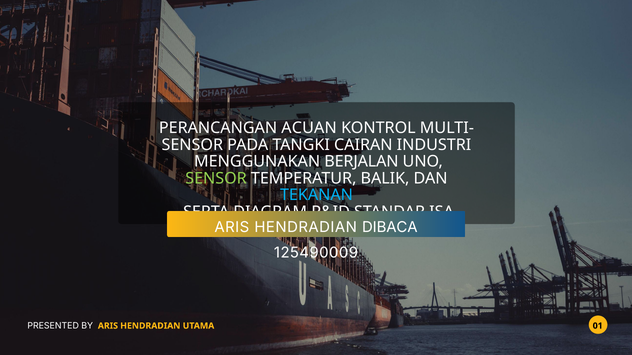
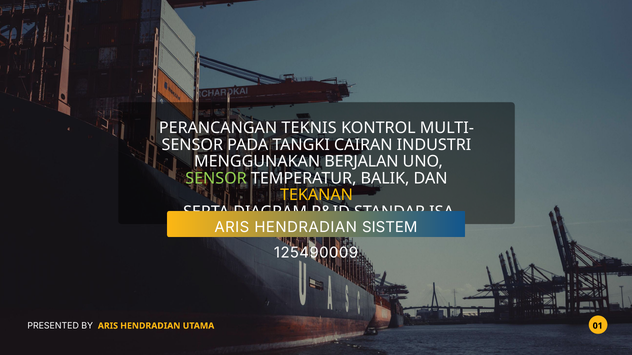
ACUAN: ACUAN -> TEKNIS
TEKANAN colour: light blue -> yellow
DIBACA: DIBACA -> SISTEM
